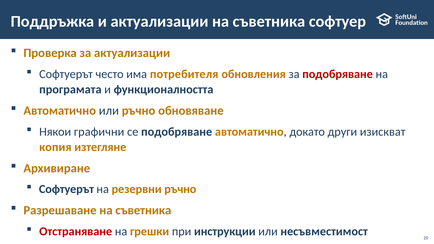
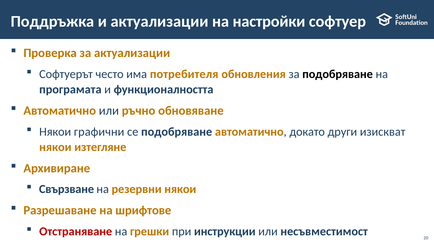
актуализации на съветника: съветника -> настройки
подобряване at (338, 74) colour: red -> black
копия at (55, 147): копия -> някои
Софтуерът at (67, 189): Софтуерът -> Свързване
резервни ръчно: ръчно -> някои
Разрешаване на съветника: съветника -> шрифтове
